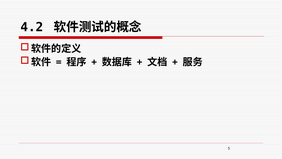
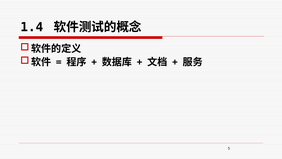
4.2: 4.2 -> 1.4
